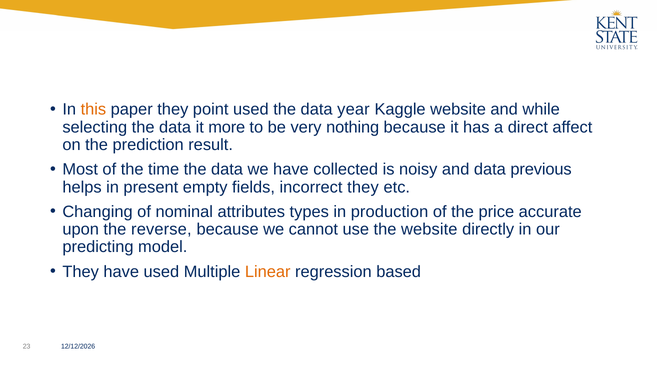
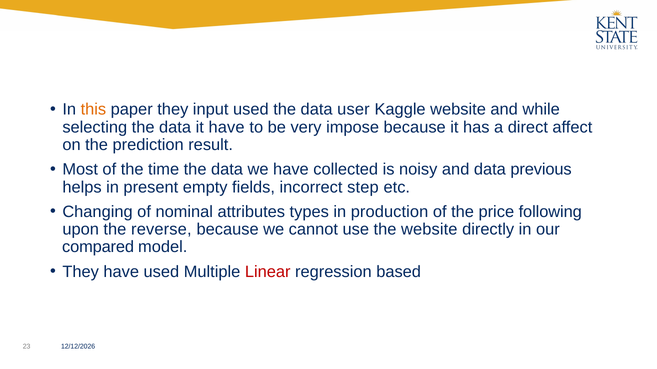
point: point -> input
year: year -> user
it more: more -> have
nothing: nothing -> impose
incorrect they: they -> step
accurate: accurate -> following
predicting: predicting -> compared
Linear colour: orange -> red
